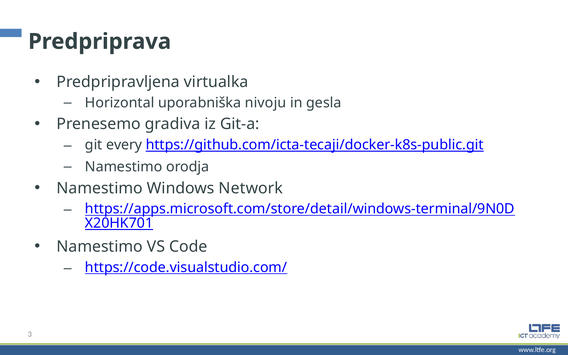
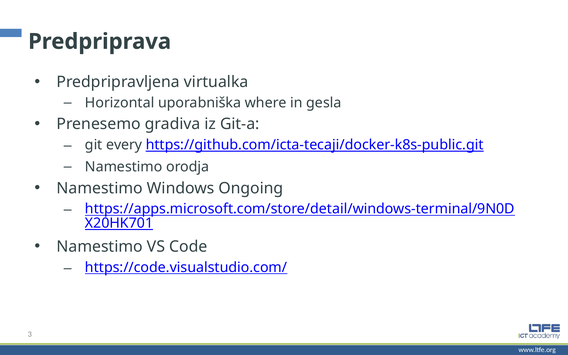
nivoju: nivoju -> where
Network: Network -> Ongoing
